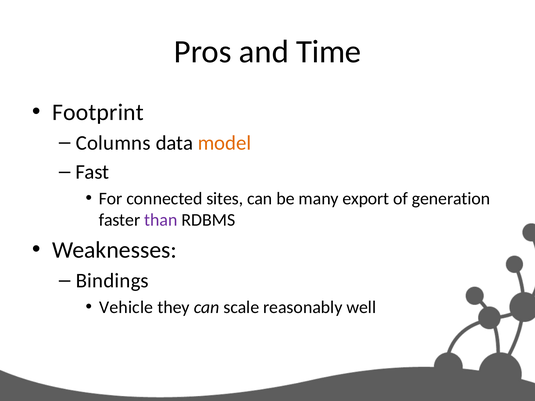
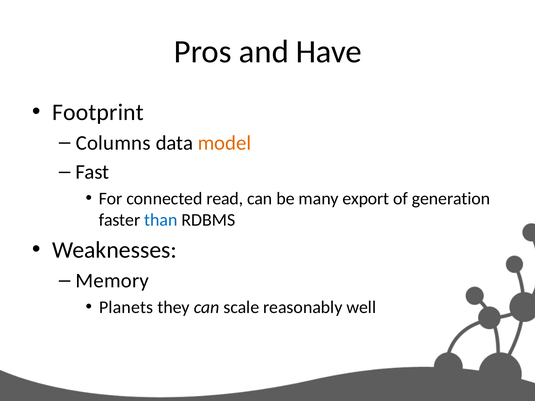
Time: Time -> Have
sites: sites -> read
than colour: purple -> blue
Bindings: Bindings -> Memory
Vehicle: Vehicle -> Planets
